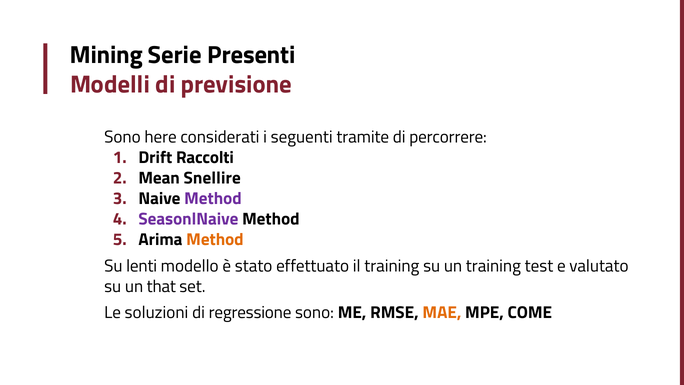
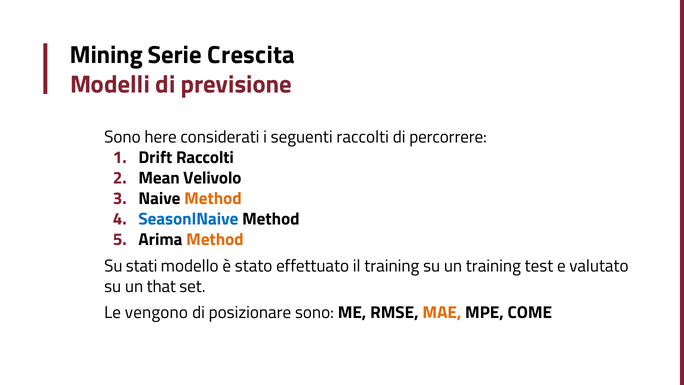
Presenti: Presenti -> Crescita
seguenti tramite: tramite -> raccolti
Snellire: Snellire -> Velivolo
Method at (213, 199) colour: purple -> orange
SeasonlNaive colour: purple -> blue
lenti: lenti -> stati
soluzioni: soluzioni -> vengono
regressione: regressione -> posizionare
